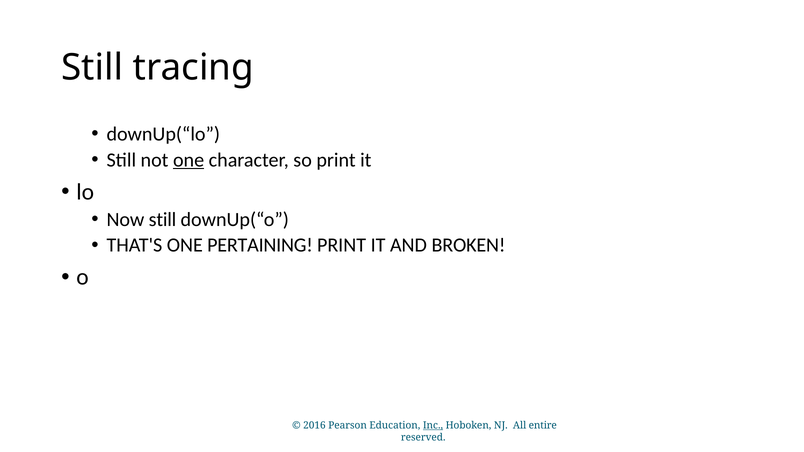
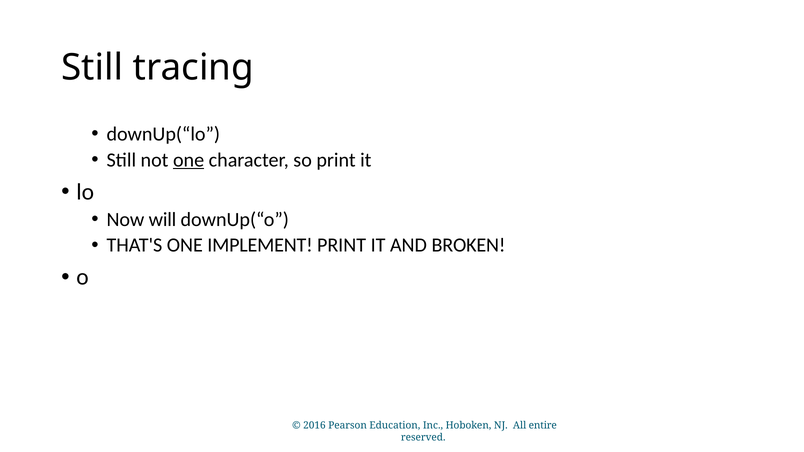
Now still: still -> will
PERTAINING: PERTAINING -> IMPLEMENT
Inc underline: present -> none
